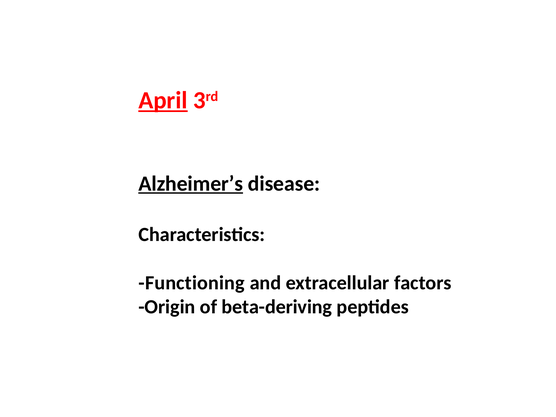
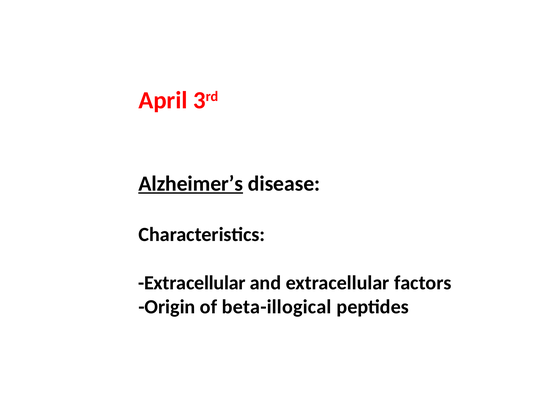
April underline: present -> none
Functioning at (192, 283): Functioning -> Extracellular
beta-deriving: beta-deriving -> beta-illogical
